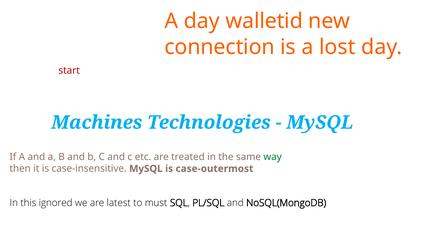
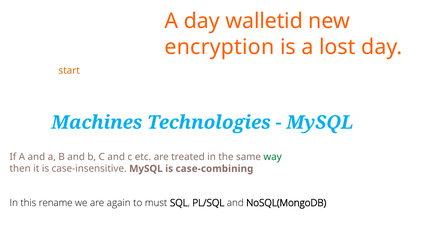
connection: connection -> encryption
start colour: red -> orange
case-outermost: case-outermost -> case-combining
ignored: ignored -> rename
latest: latest -> again
